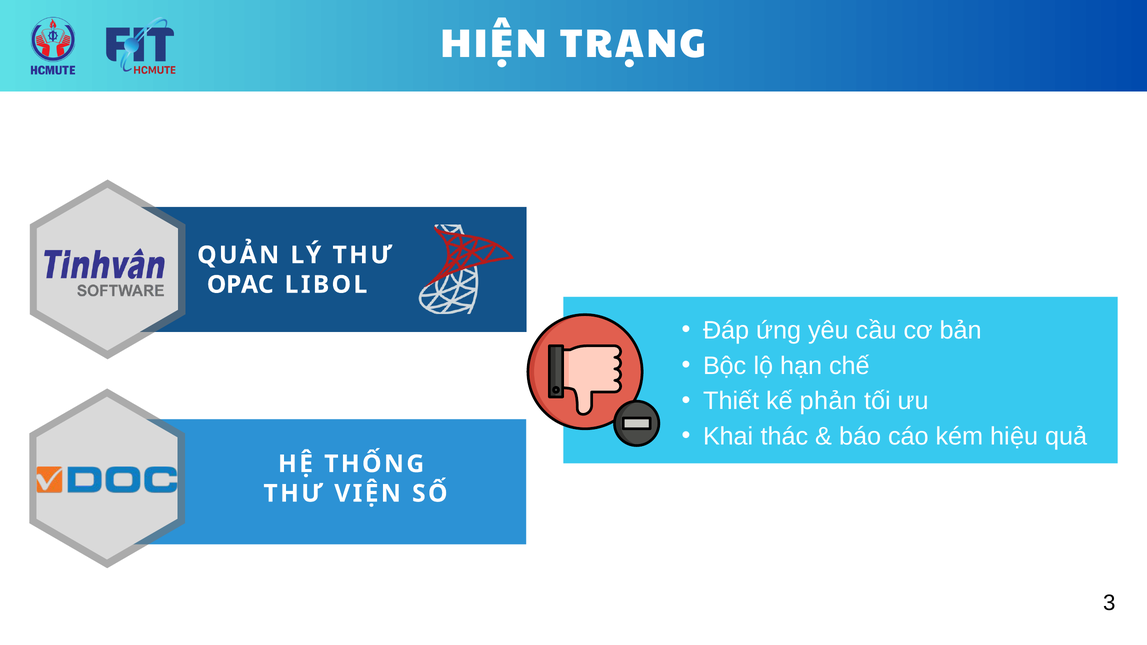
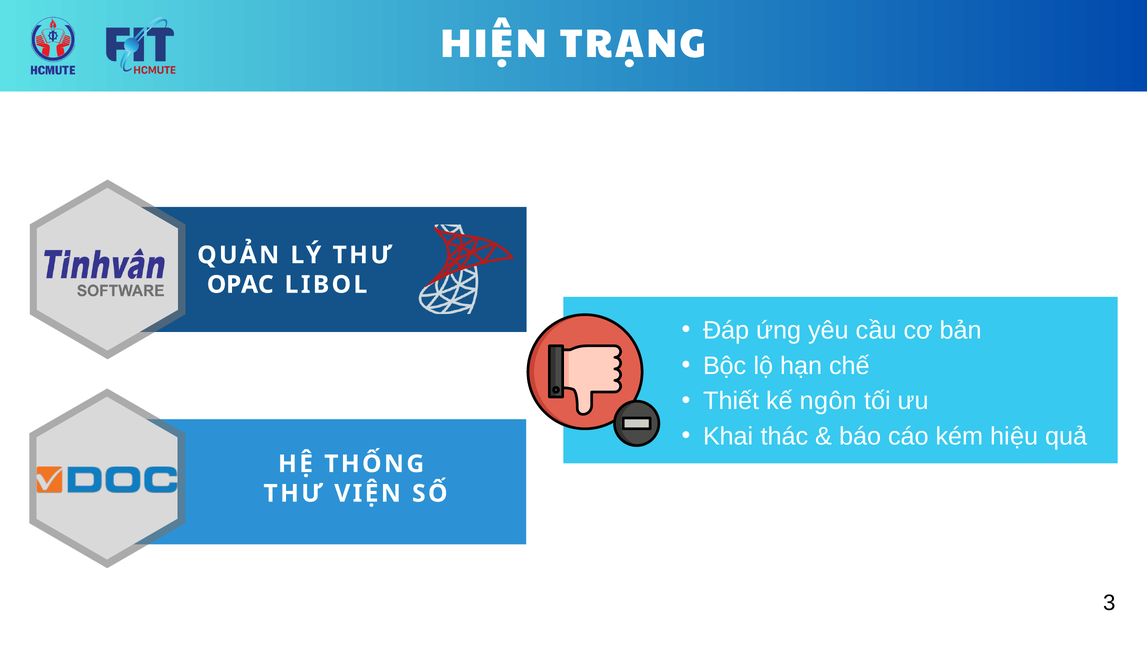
phản: phản -> ngôn
